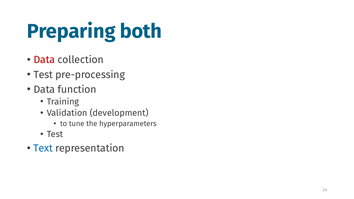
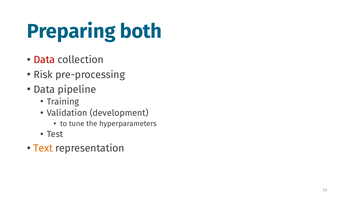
Test at (43, 75): Test -> Risk
function: function -> pipeline
Text colour: blue -> orange
